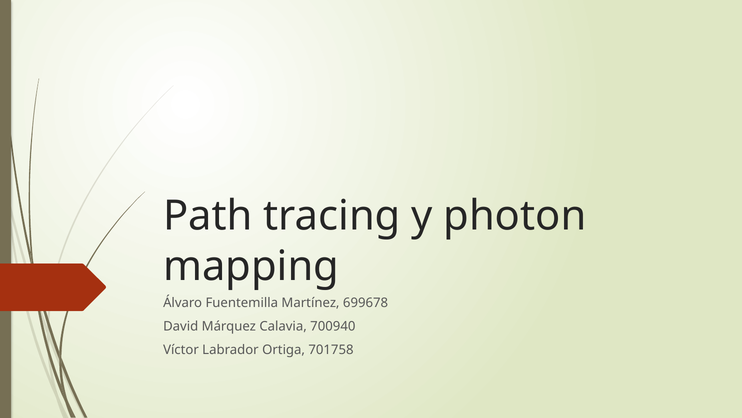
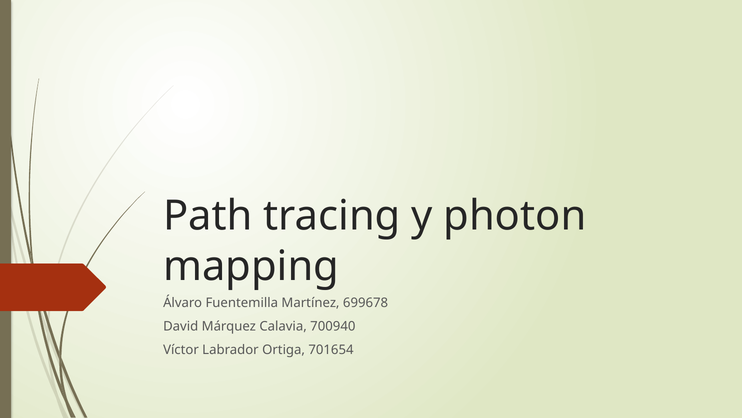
701758: 701758 -> 701654
